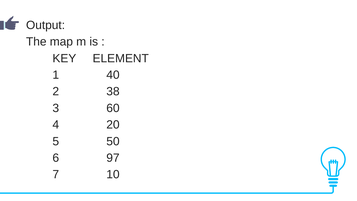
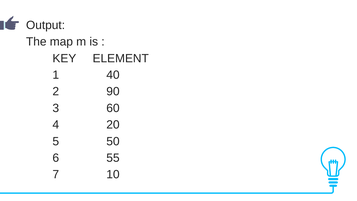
38: 38 -> 90
97: 97 -> 55
